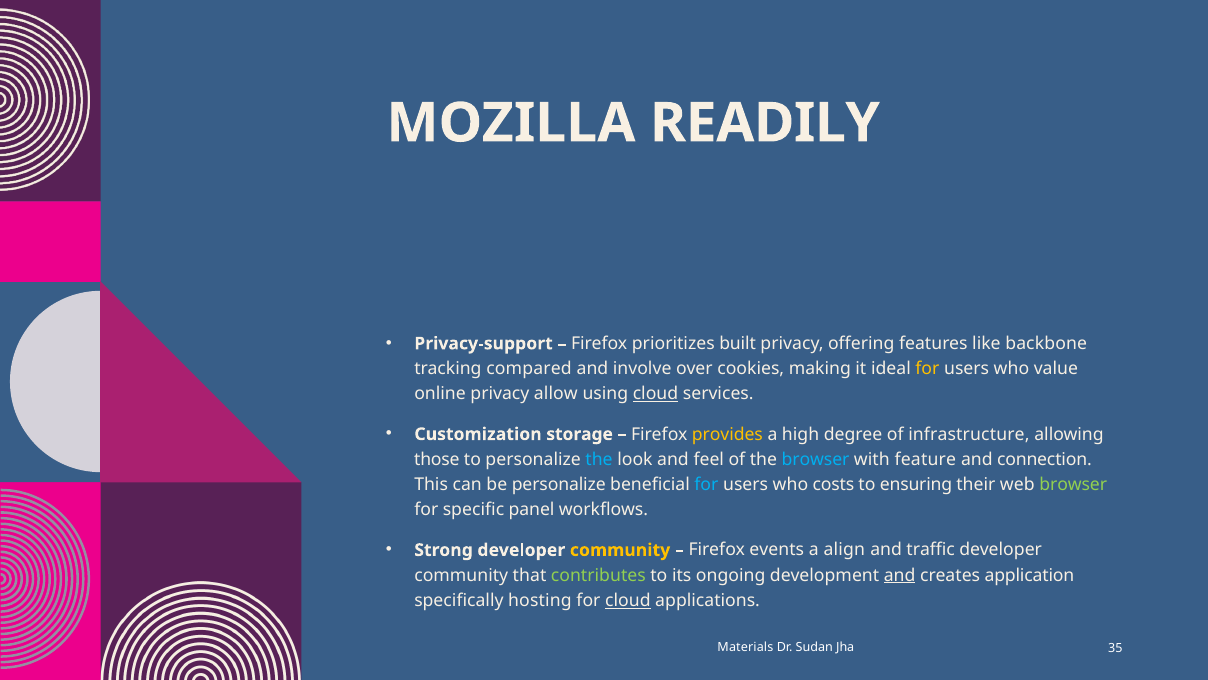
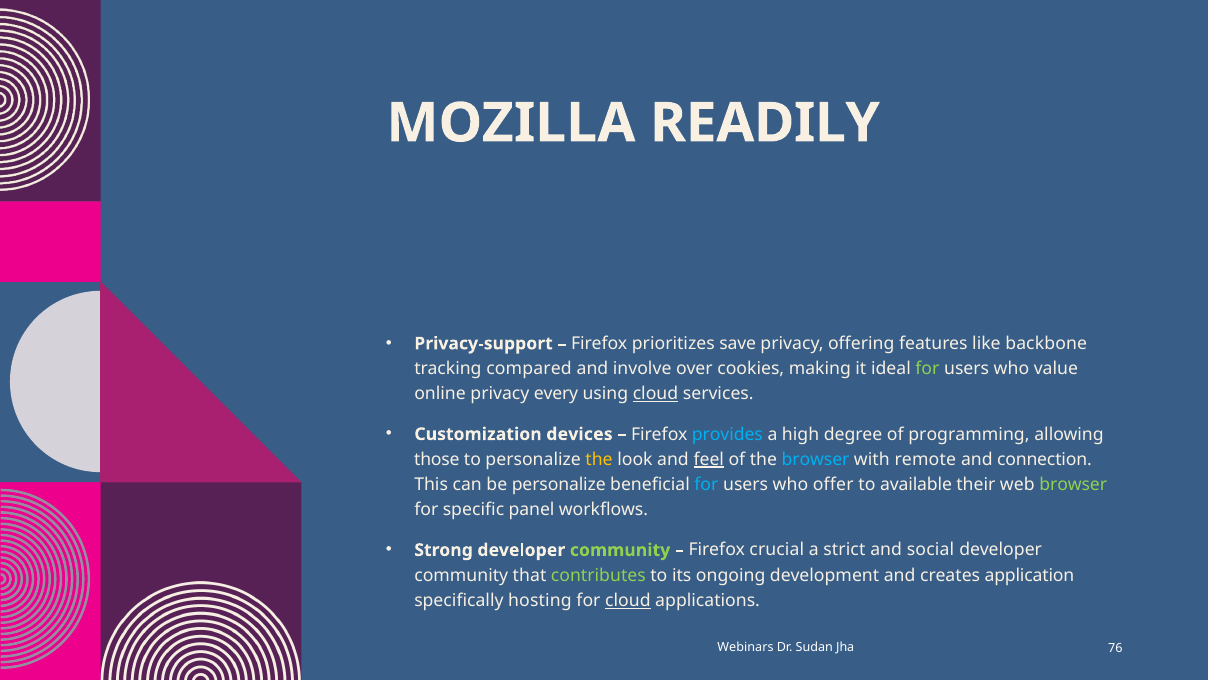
built: built -> save
for at (927, 368) colour: yellow -> light green
allow: allow -> every
storage: storage -> devices
provides colour: yellow -> light blue
infrastructure: infrastructure -> programming
the at (599, 459) colour: light blue -> yellow
feel underline: none -> present
feature: feature -> remote
costs: costs -> offer
ensuring: ensuring -> available
community at (620, 550) colour: yellow -> light green
events: events -> crucial
align: align -> strict
traffic: traffic -> social
and at (900, 575) underline: present -> none
Materials: Materials -> Webinars
35: 35 -> 76
